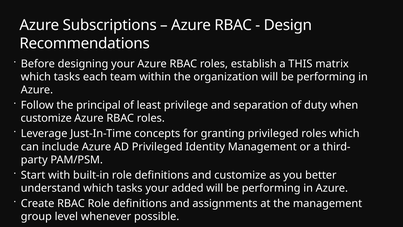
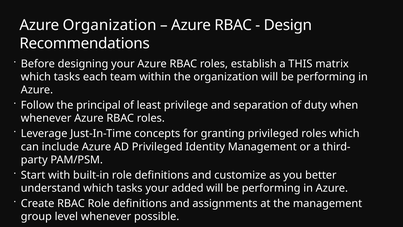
Azure Subscriptions: Subscriptions -> Organization
customize at (46, 118): customize -> whenever
